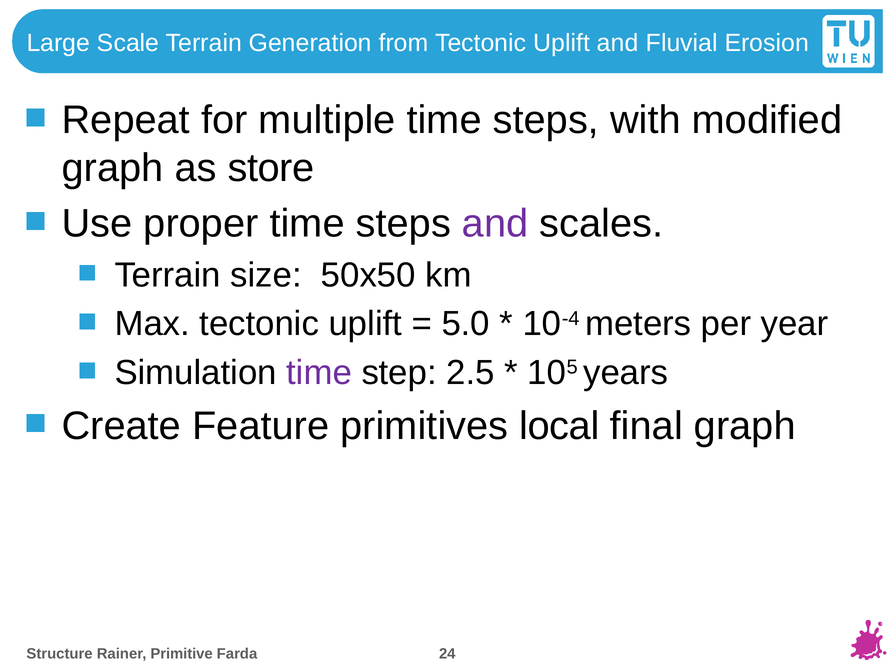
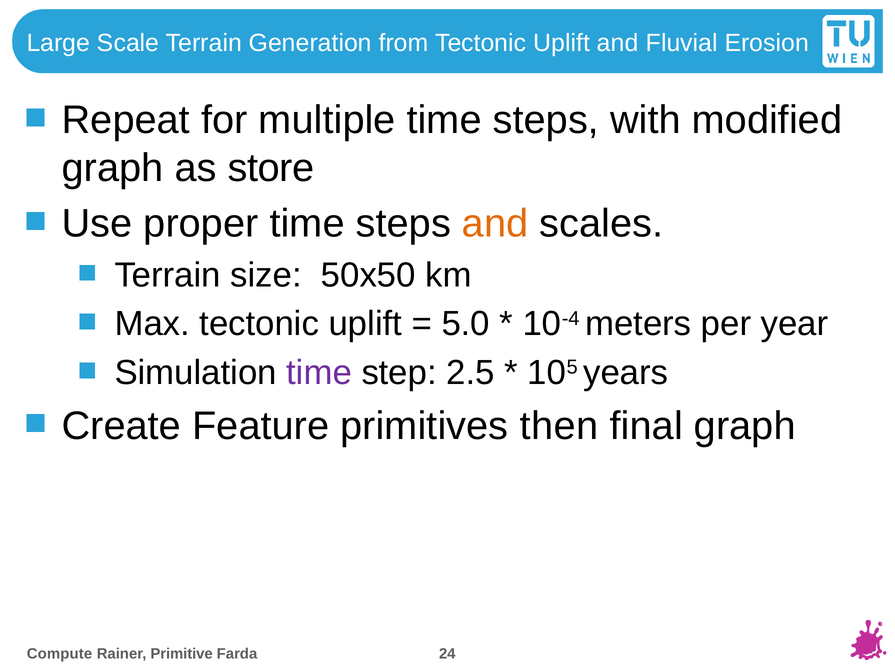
and at (495, 223) colour: purple -> orange
local: local -> then
Structure: Structure -> Compute
